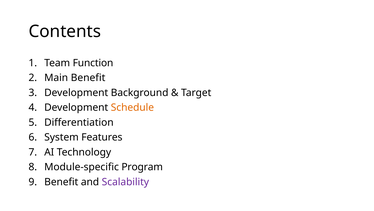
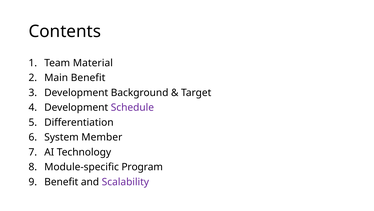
Function: Function -> Material
Schedule colour: orange -> purple
Features: Features -> Member
